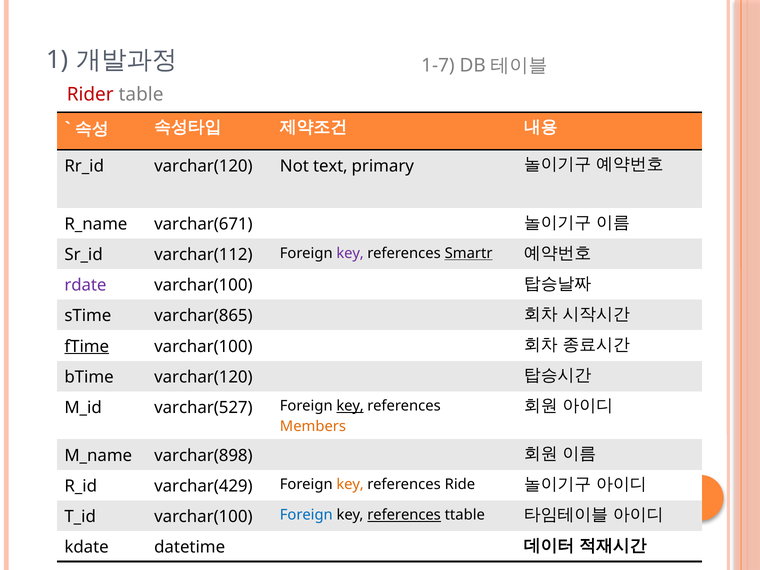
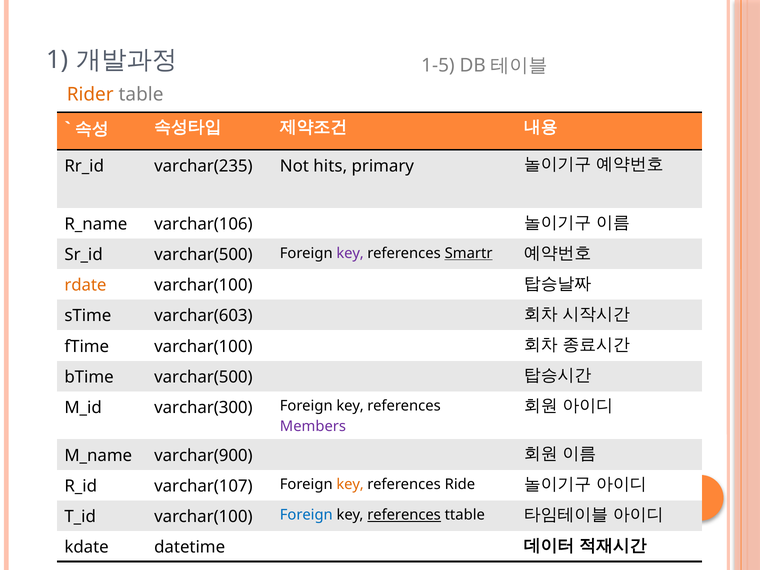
1-7: 1-7 -> 1-5
Rider colour: red -> orange
varchar(120 at (203, 166): varchar(120 -> varchar(235
text: text -> hits
varchar(671: varchar(671 -> varchar(106
varchar(112 at (203, 255): varchar(112 -> varchar(500
rdate colour: purple -> orange
varchar(865: varchar(865 -> varchar(603
fTime underline: present -> none
bTime varchar(120: varchar(120 -> varchar(500
varchar(527: varchar(527 -> varchar(300
key at (350, 406) underline: present -> none
Members colour: orange -> purple
varchar(898: varchar(898 -> varchar(900
varchar(429: varchar(429 -> varchar(107
